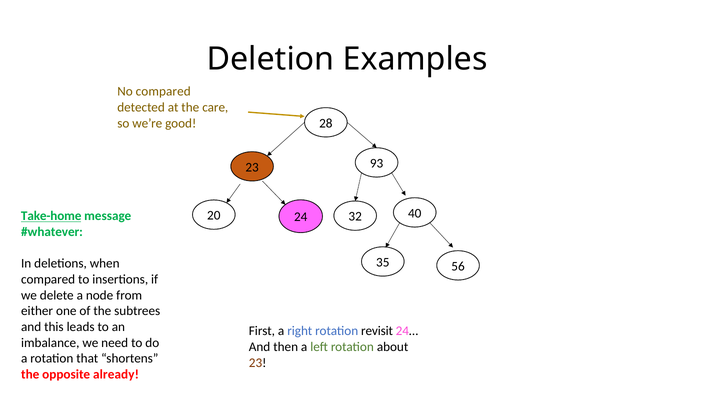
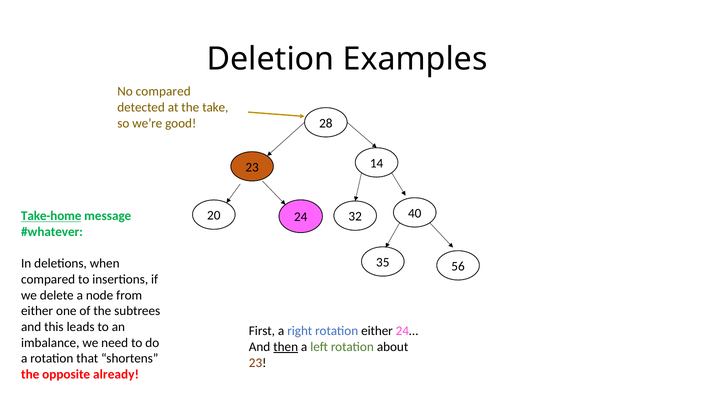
care: care -> take
93: 93 -> 14
rotation revisit: revisit -> either
then underline: none -> present
